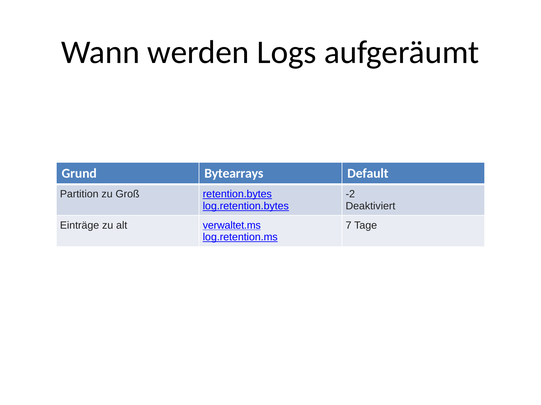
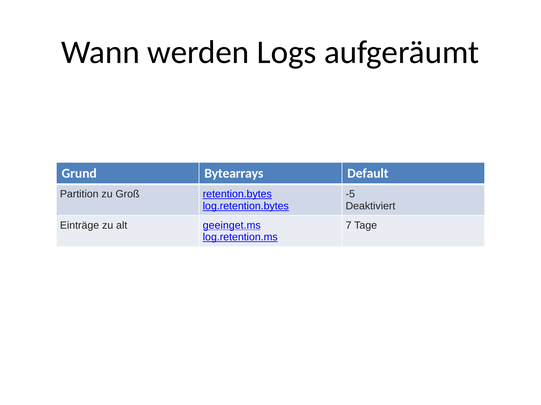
-2: -2 -> -5
verwaltet.ms: verwaltet.ms -> geeinget.ms
